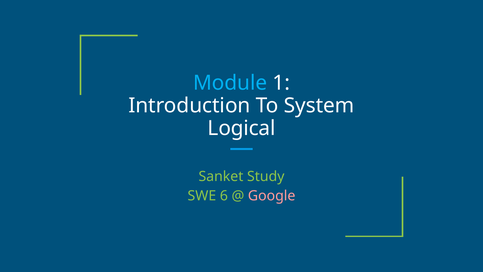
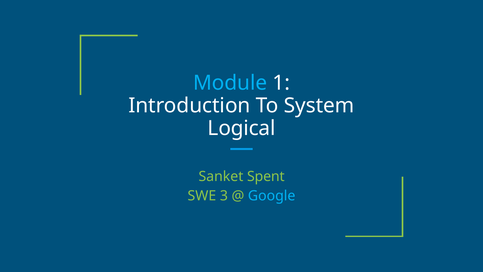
Study: Study -> Spent
6: 6 -> 3
Google colour: pink -> light blue
